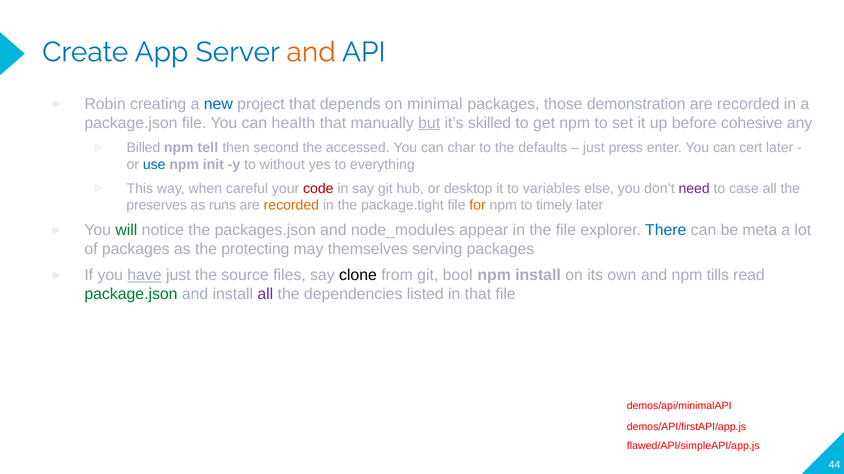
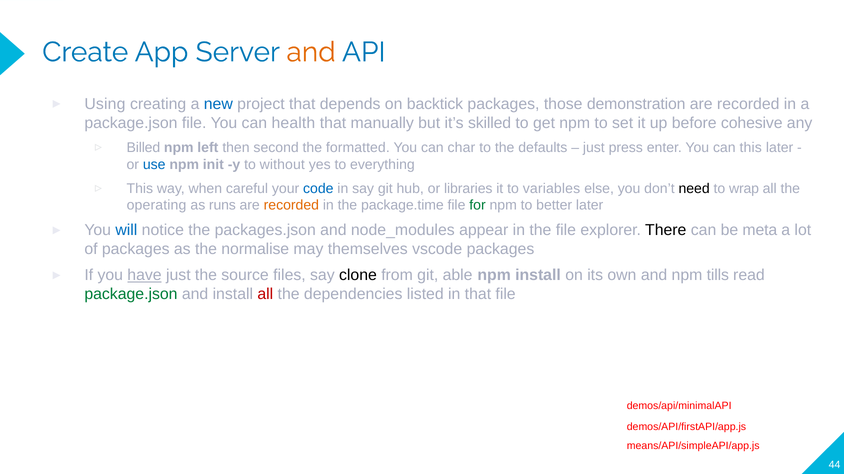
Robin: Robin -> Using
minimal: minimal -> backtick
but underline: present -> none
tell: tell -> left
accessed: accessed -> formatted
can cert: cert -> this
code colour: red -> blue
desktop: desktop -> libraries
need colour: purple -> black
case: case -> wrap
preserves: preserves -> operating
package.tight: package.tight -> package.time
for colour: orange -> green
timely: timely -> better
will colour: green -> blue
There colour: blue -> black
protecting: protecting -> normalise
serving: serving -> vscode
bool: bool -> able
all at (265, 295) colour: purple -> red
flawed/API/simpleAPI/app.js: flawed/API/simpleAPI/app.js -> means/API/simpleAPI/app.js
